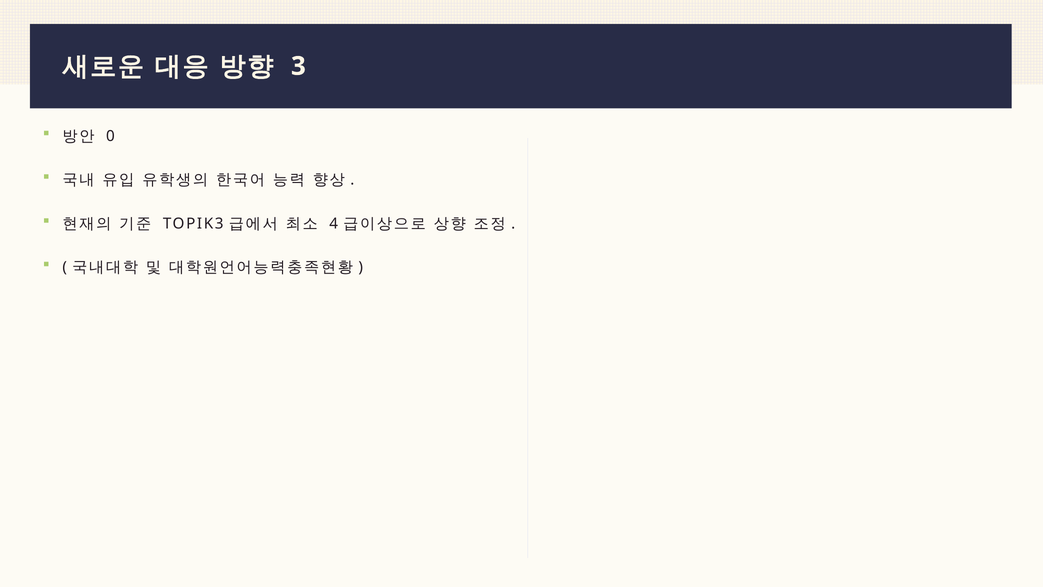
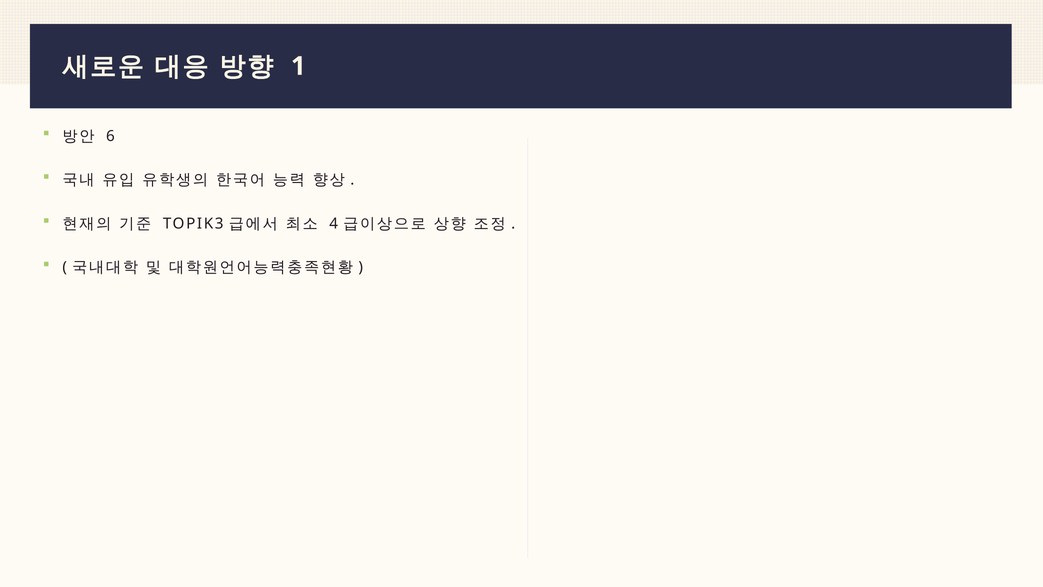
3: 3 -> 1
0: 0 -> 6
